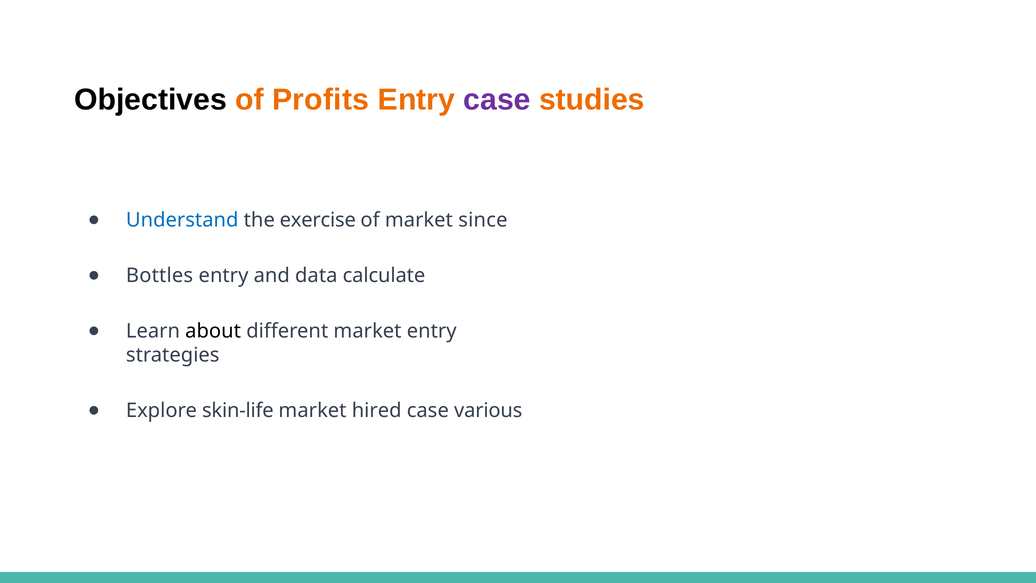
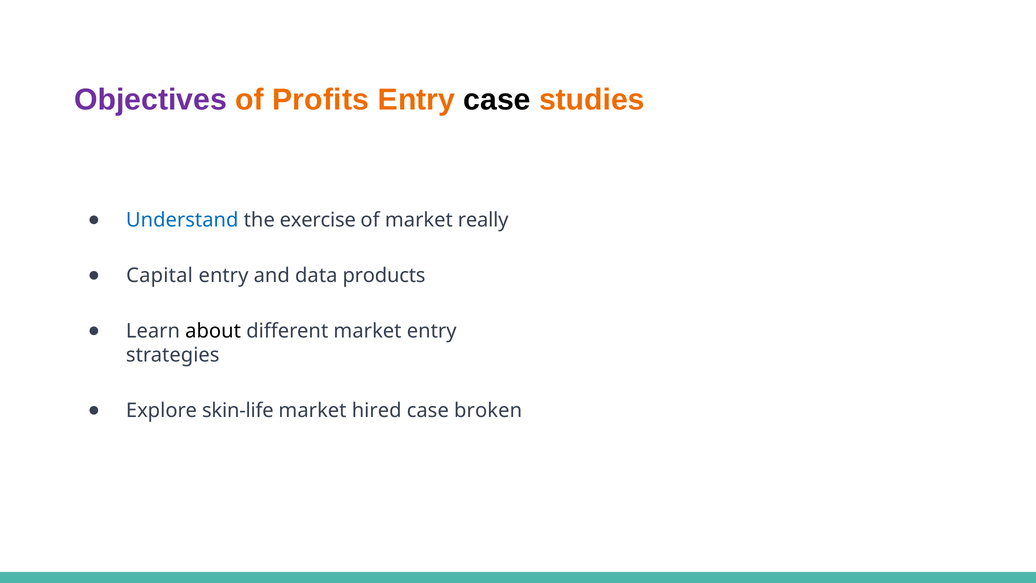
Objectives colour: black -> purple
case at (497, 100) colour: purple -> black
since: since -> really
Bottles: Bottles -> Capital
calculate: calculate -> products
various: various -> broken
